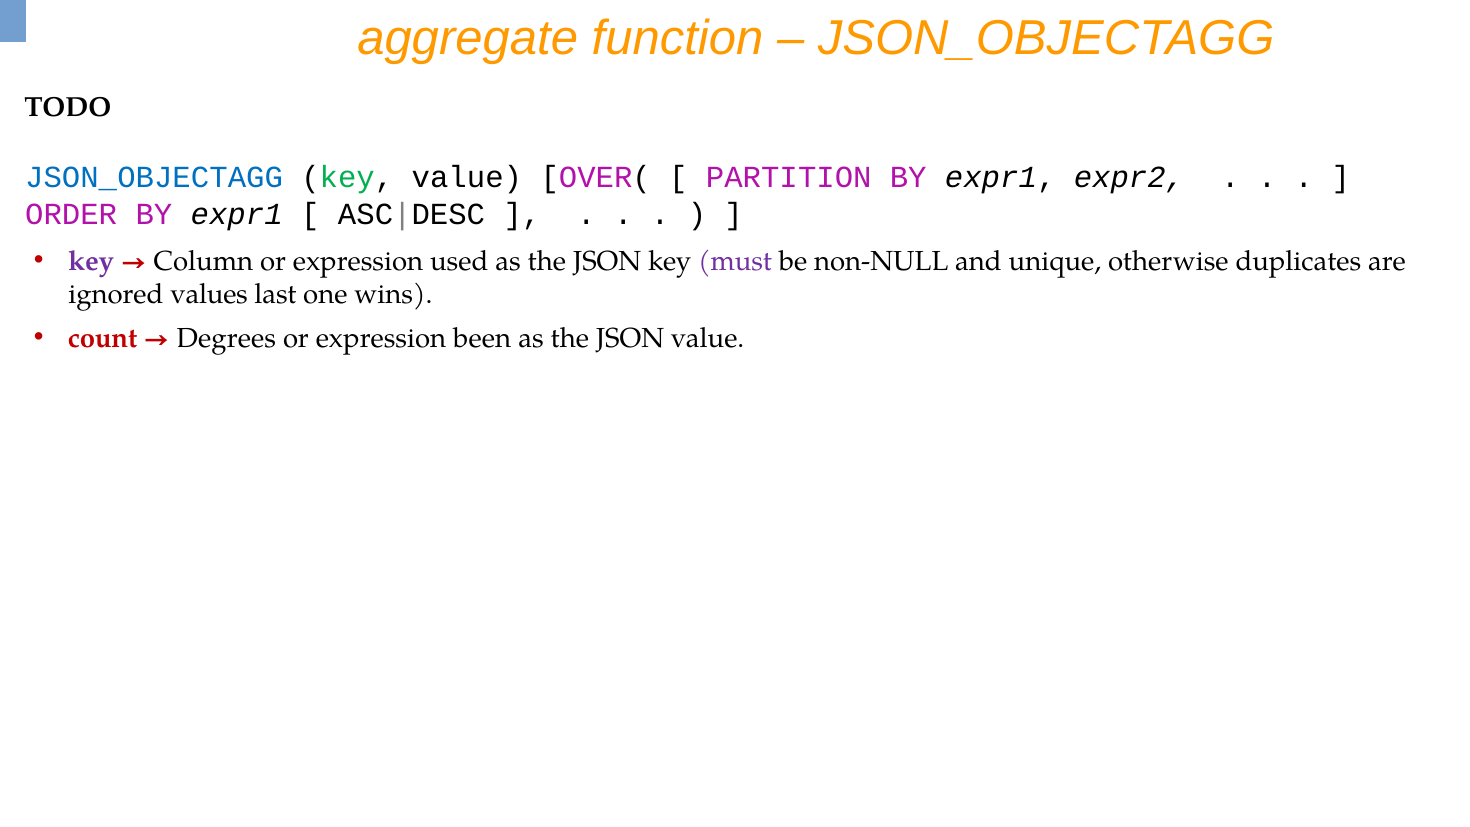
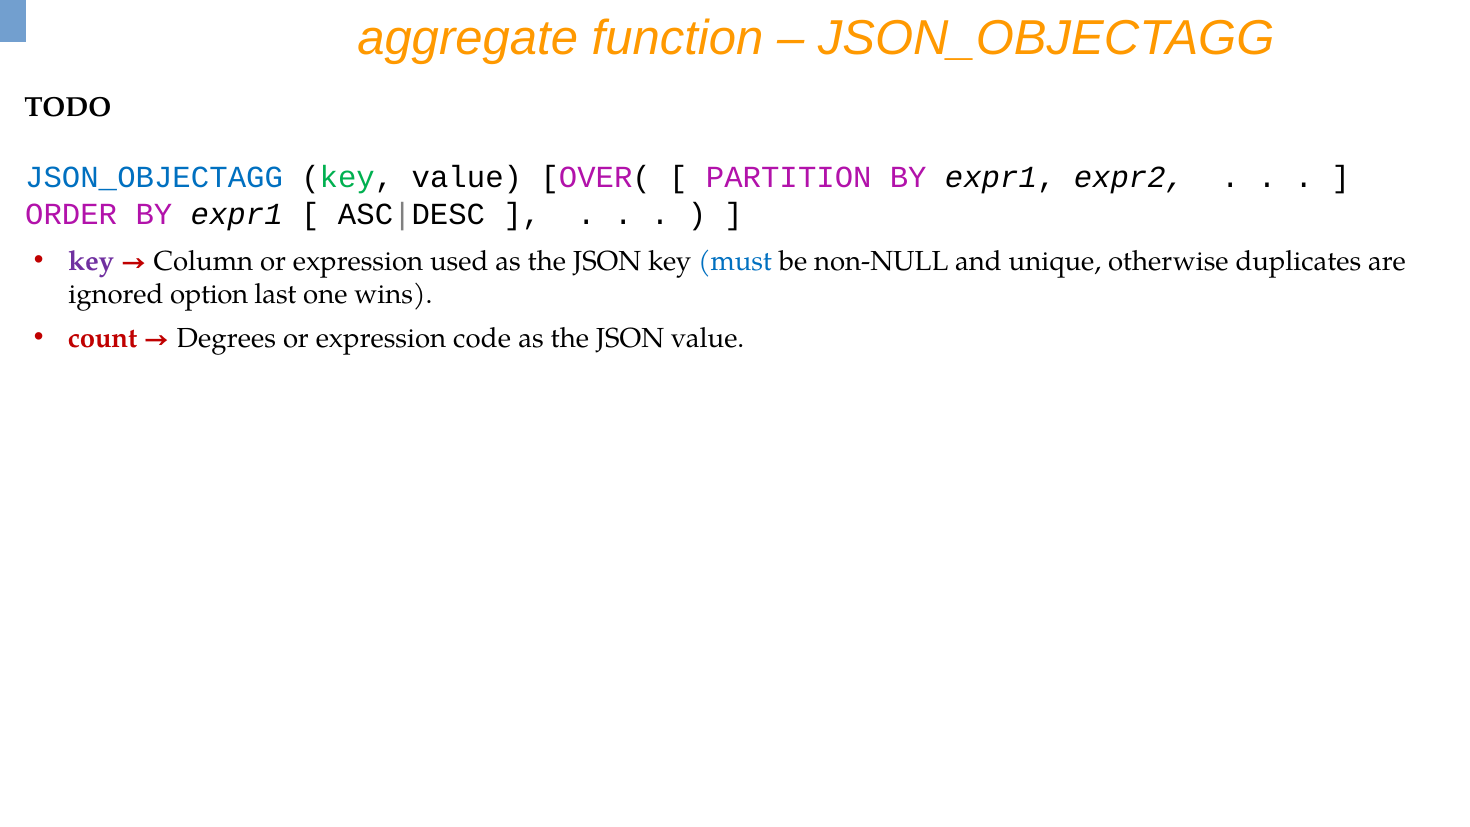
must colour: purple -> blue
values: values -> option
been: been -> code
